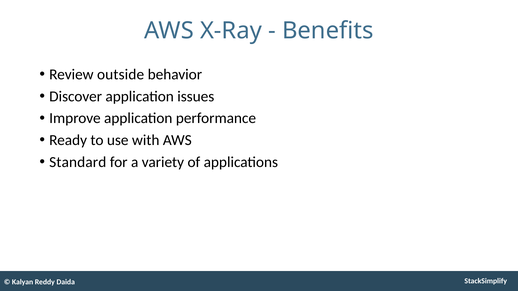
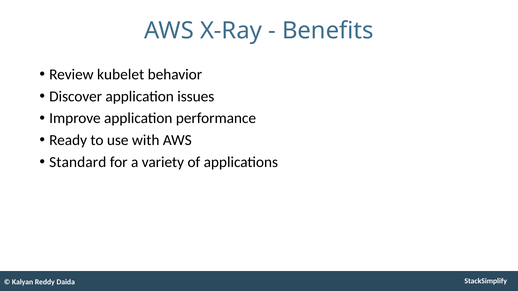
outside: outside -> kubelet
